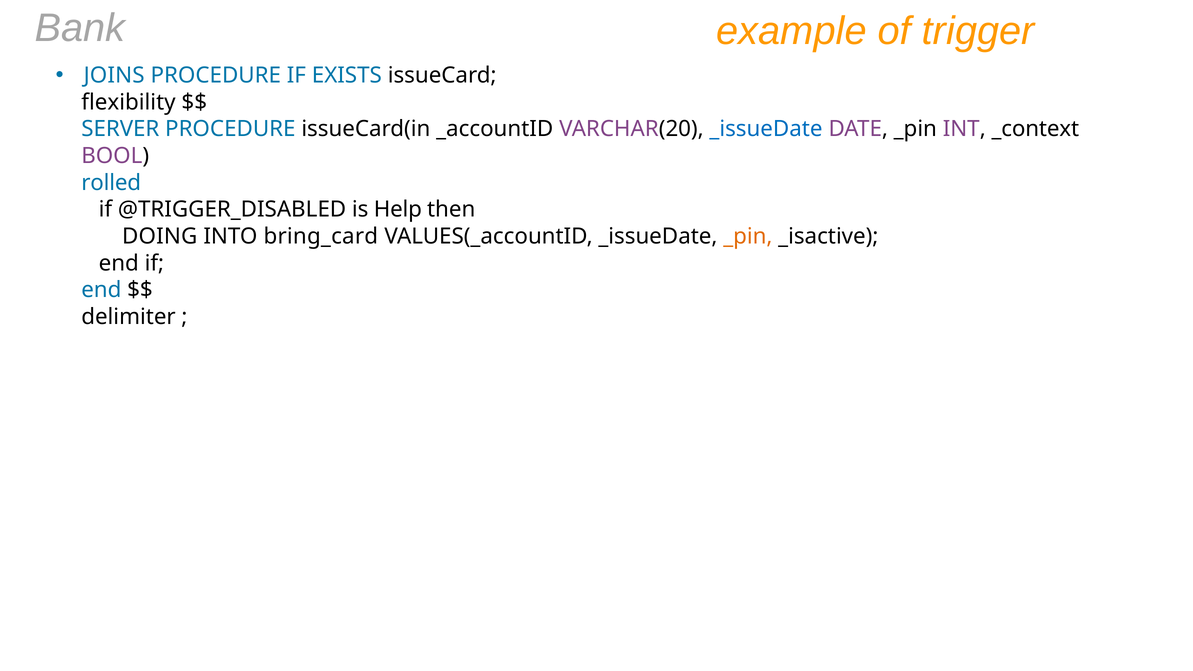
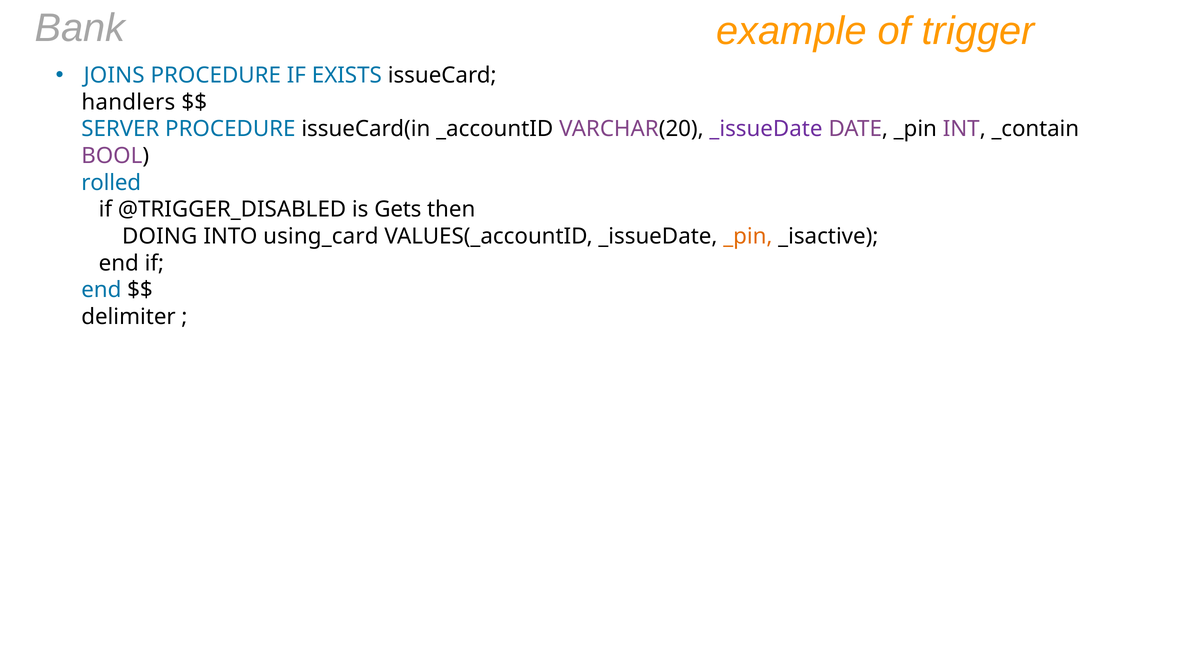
flexibility: flexibility -> handlers
_issueDate at (766, 129) colour: blue -> purple
_context: _context -> _contain
Help: Help -> Gets
bring_card: bring_card -> using_card
